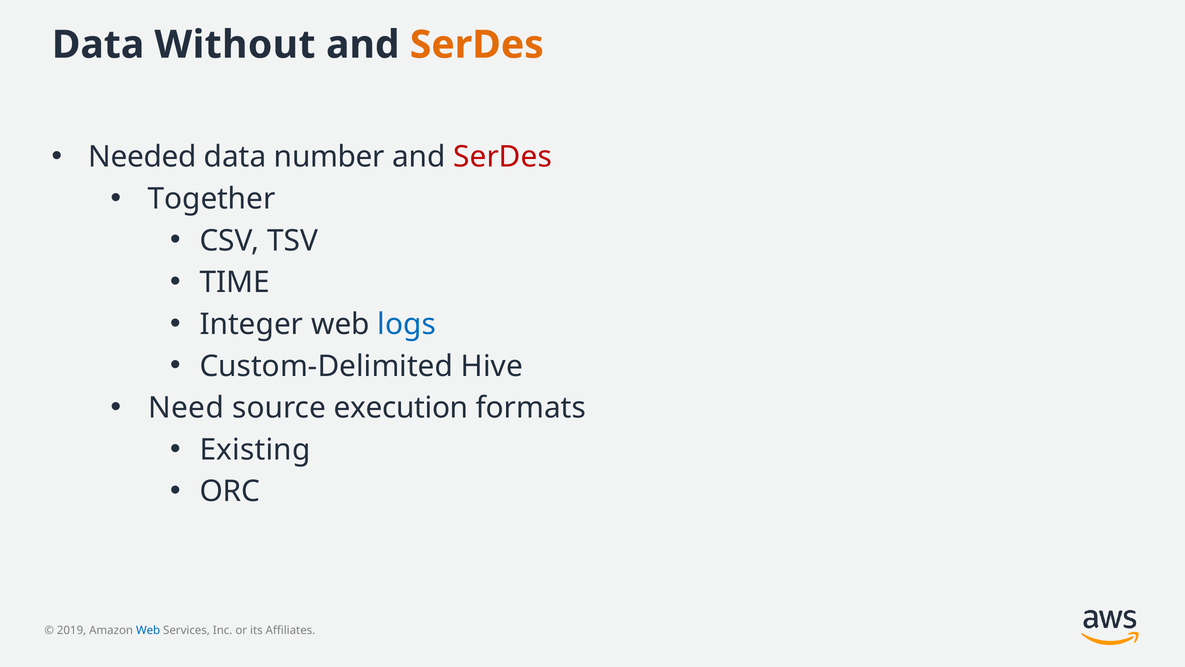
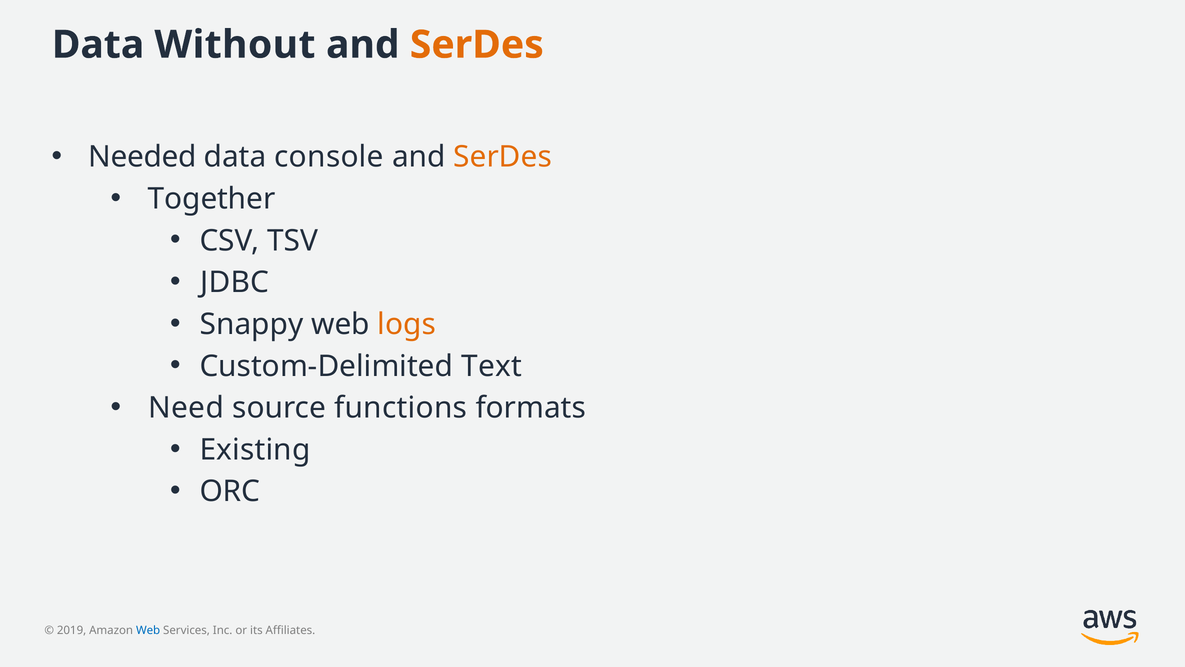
number: number -> console
SerDes at (503, 157) colour: red -> orange
TIME: TIME -> JDBC
Integer: Integer -> Snappy
logs colour: blue -> orange
Hive: Hive -> Text
execution: execution -> functions
